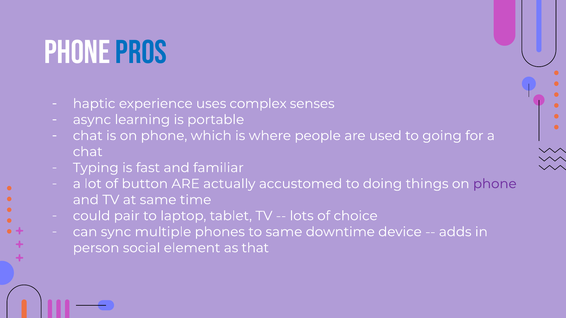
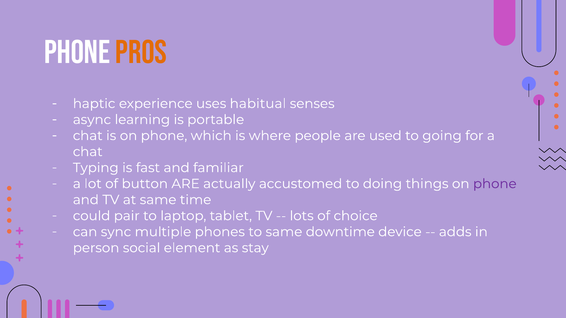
pros colour: blue -> orange
complex: complex -> habitual
that: that -> stay
